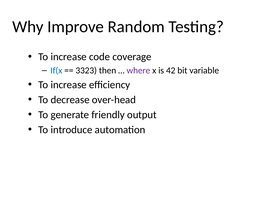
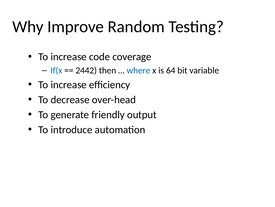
3323: 3323 -> 2442
where colour: purple -> blue
42: 42 -> 64
